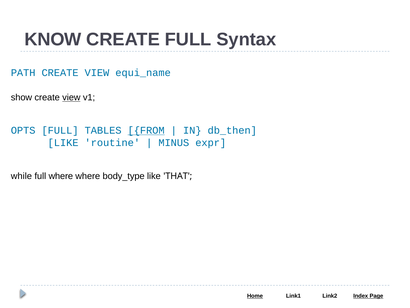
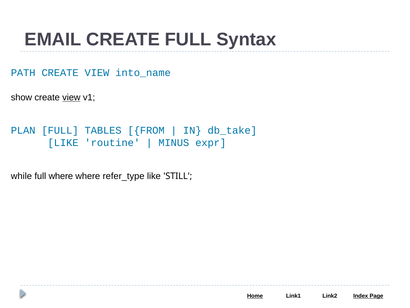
KNOW: KNOW -> EMAIL
equi_name: equi_name -> into_name
OPTS: OPTS -> PLAN
FROM underline: present -> none
db_then: db_then -> db_take
body_type: body_type -> refer_type
THAT: THAT -> STILL
